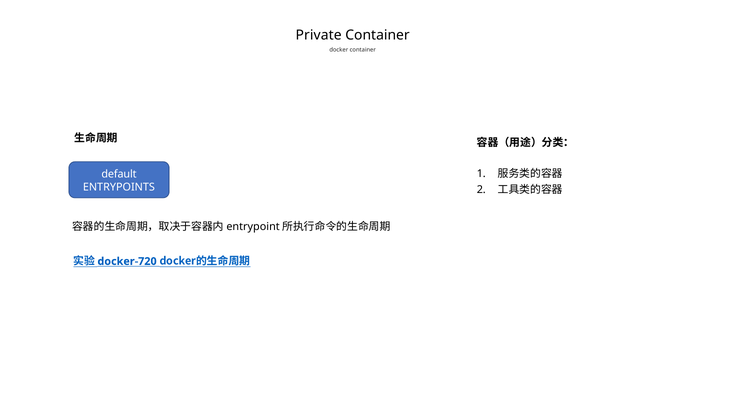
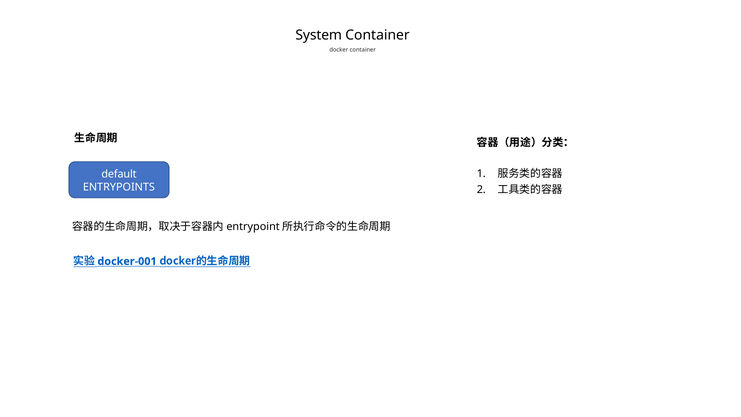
Private: Private -> System
docker-720: docker-720 -> docker-001
